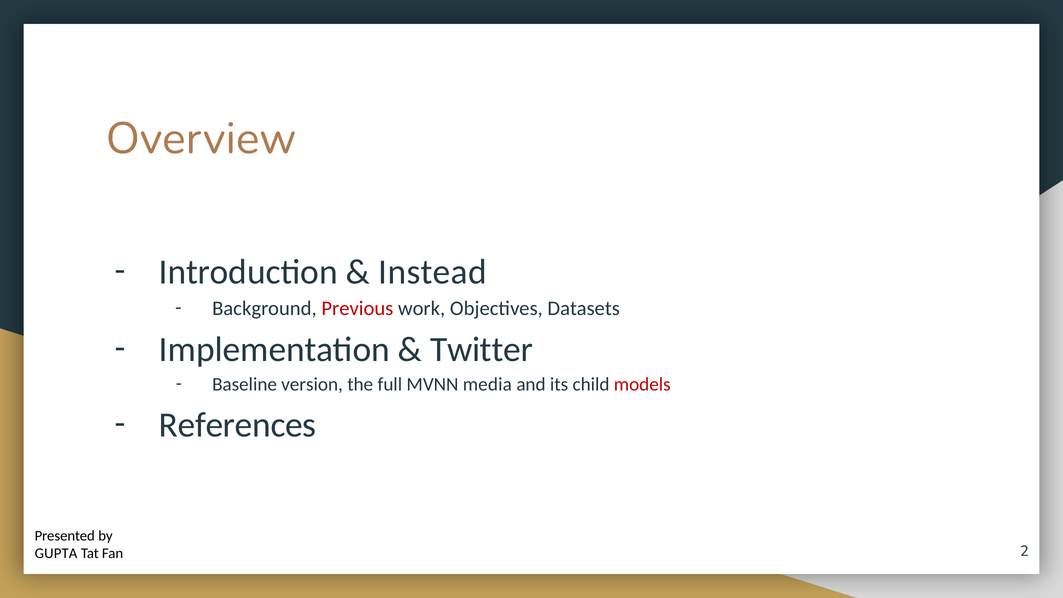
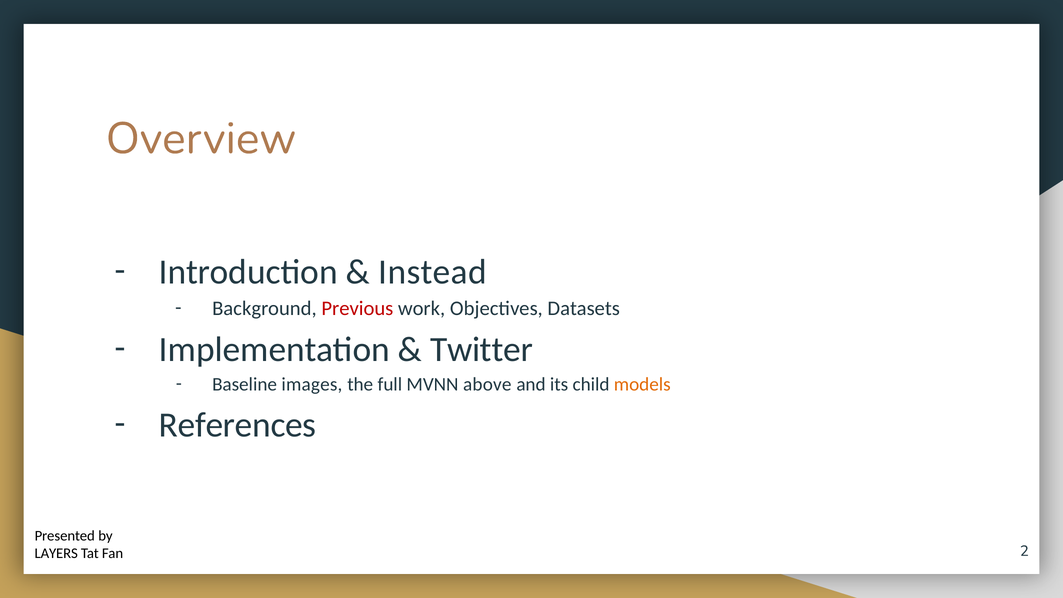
version: version -> images
media: media -> above
models colour: red -> orange
GUPTA: GUPTA -> LAYERS
